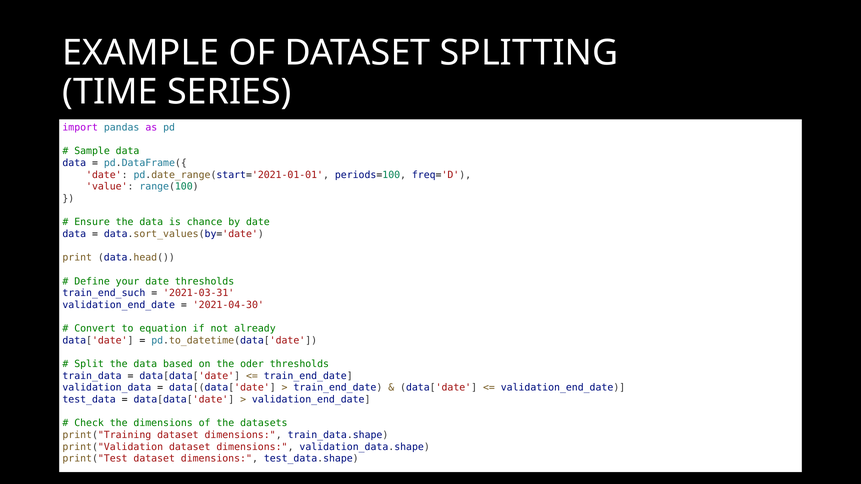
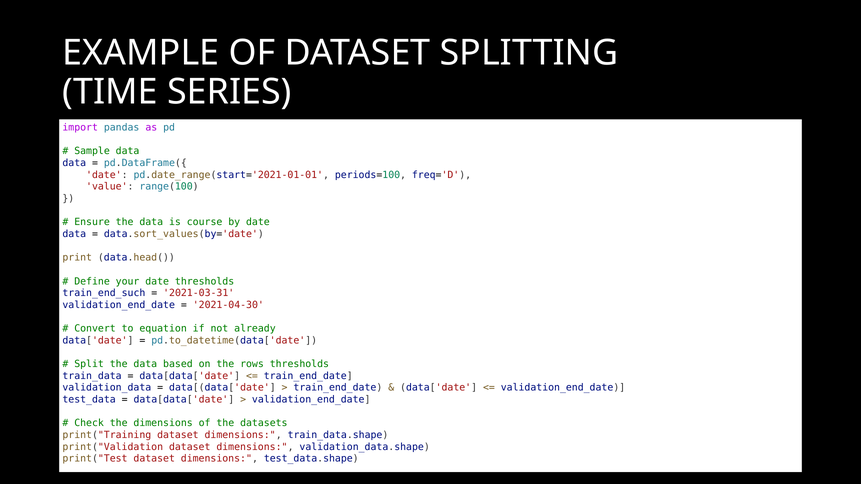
chance: chance -> course
oder: oder -> rows
